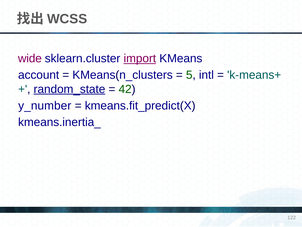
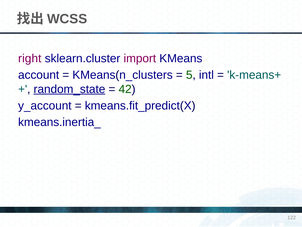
wide: wide -> right
import underline: present -> none
y_number: y_number -> y_account
